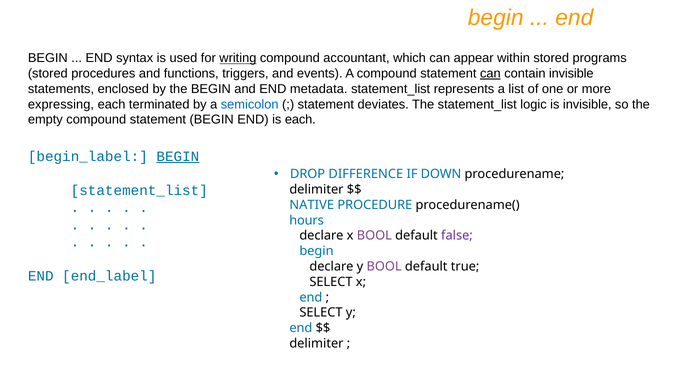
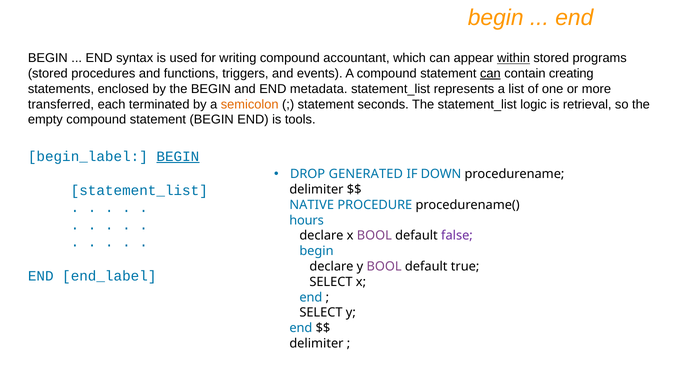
writing underline: present -> none
within underline: none -> present
contain invisible: invisible -> creating
expressing: expressing -> transferred
semicolon colour: blue -> orange
deviates: deviates -> seconds
is invisible: invisible -> retrieval
is each: each -> tools
DIFFERENCE: DIFFERENCE -> GENERATED
